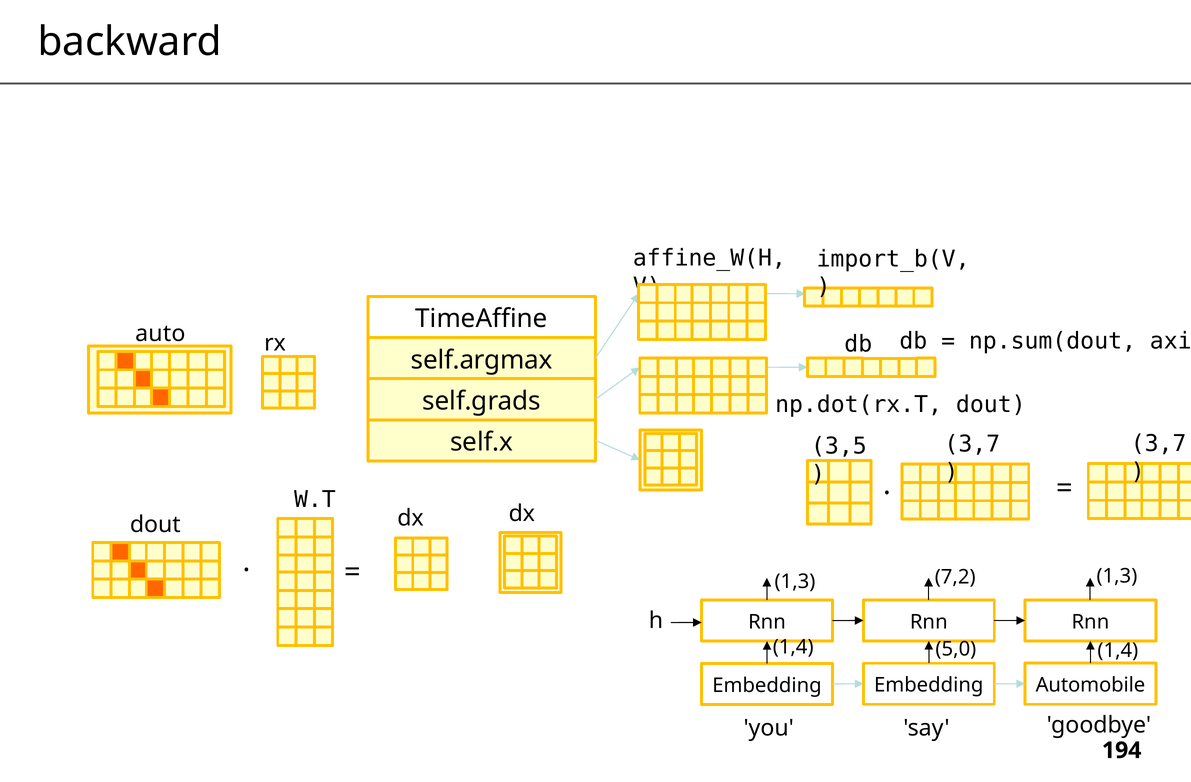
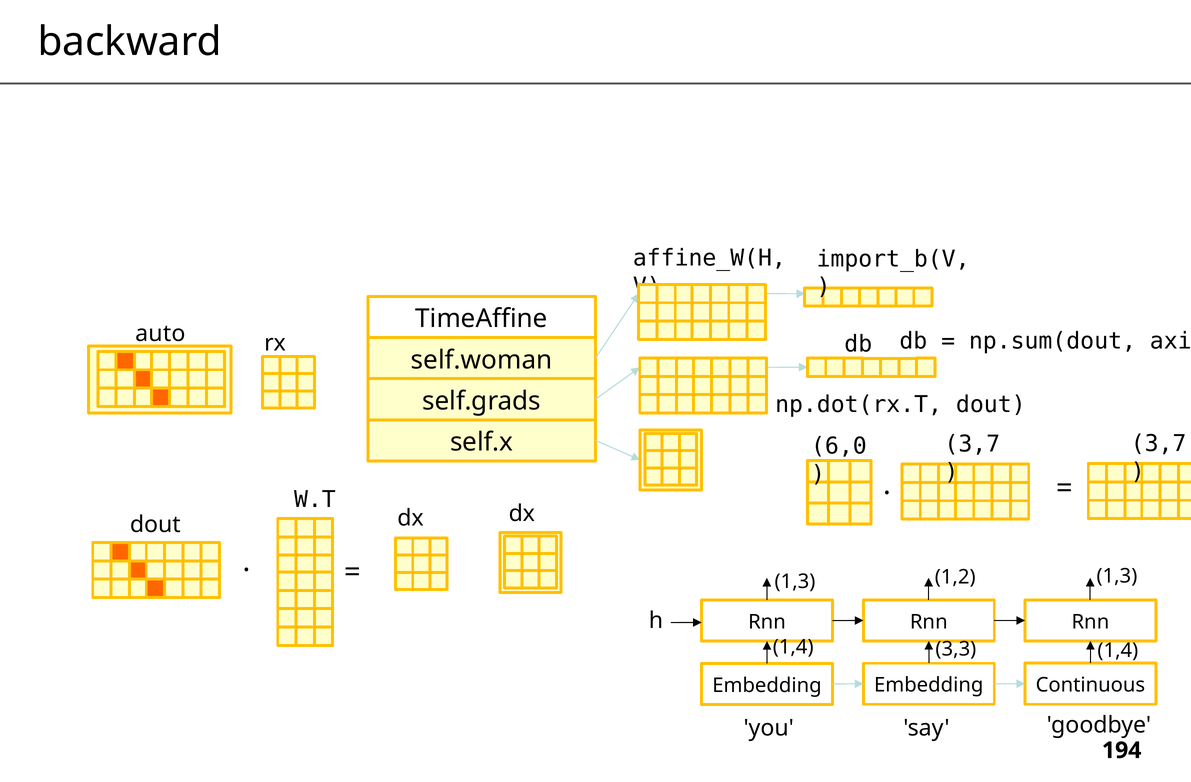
self.argmax: self.argmax -> self.woman
3,5: 3,5 -> 6,0
7,2: 7,2 -> 1,2
5,0: 5,0 -> 3,3
Automobile: Automobile -> Continuous
